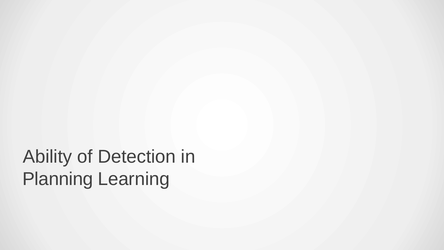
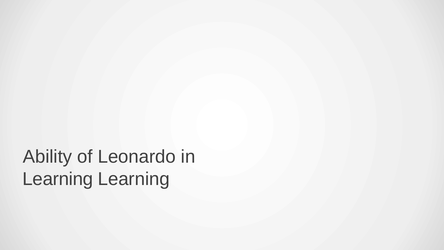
Detection: Detection -> Leonardo
Planning at (58, 179): Planning -> Learning
